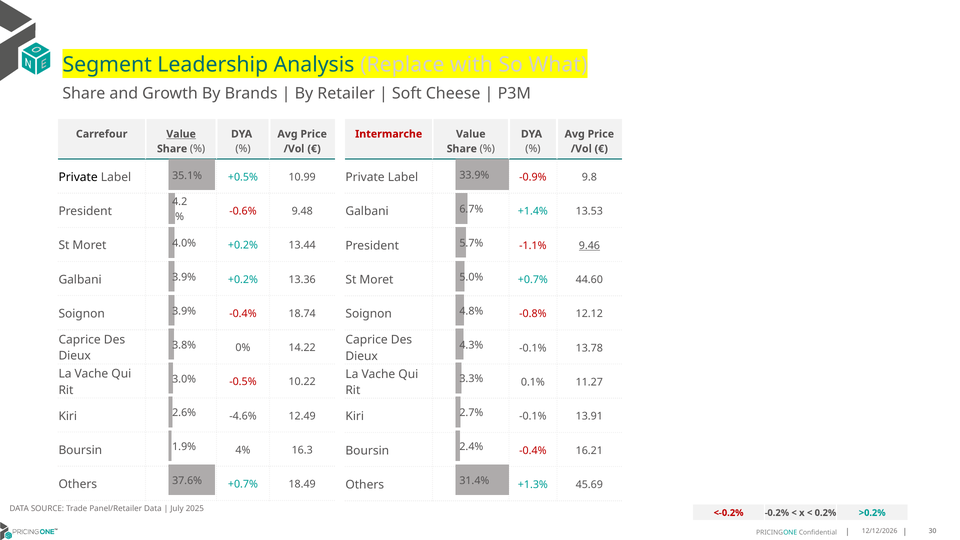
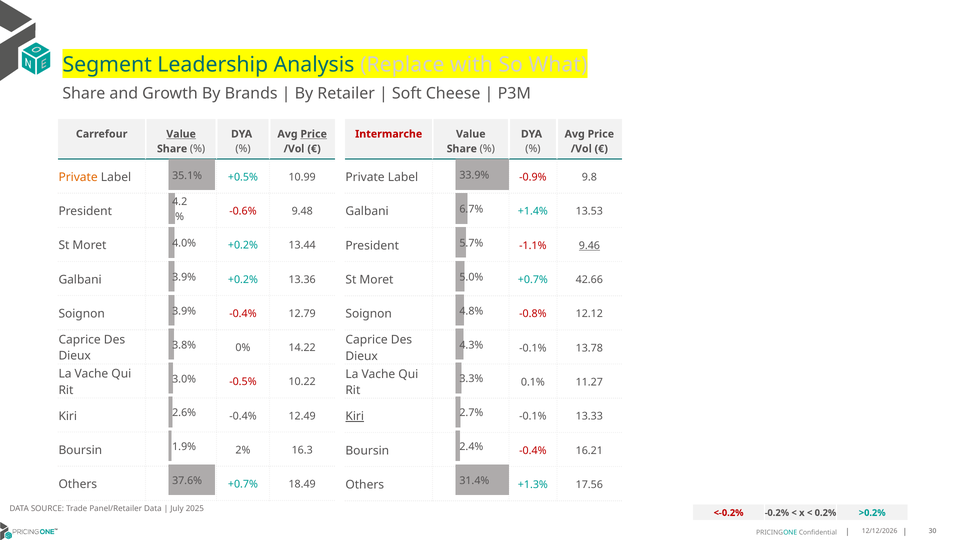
Price at (314, 134) underline: none -> present
Private at (78, 177) colour: black -> orange
44.60: 44.60 -> 42.66
18.74: 18.74 -> 12.79
Kiri -4.6%: -4.6% -> -0.4%
Kiri at (355, 416) underline: none -> present
13.91: 13.91 -> 13.33
4%: 4% -> 2%
45.69: 45.69 -> 17.56
